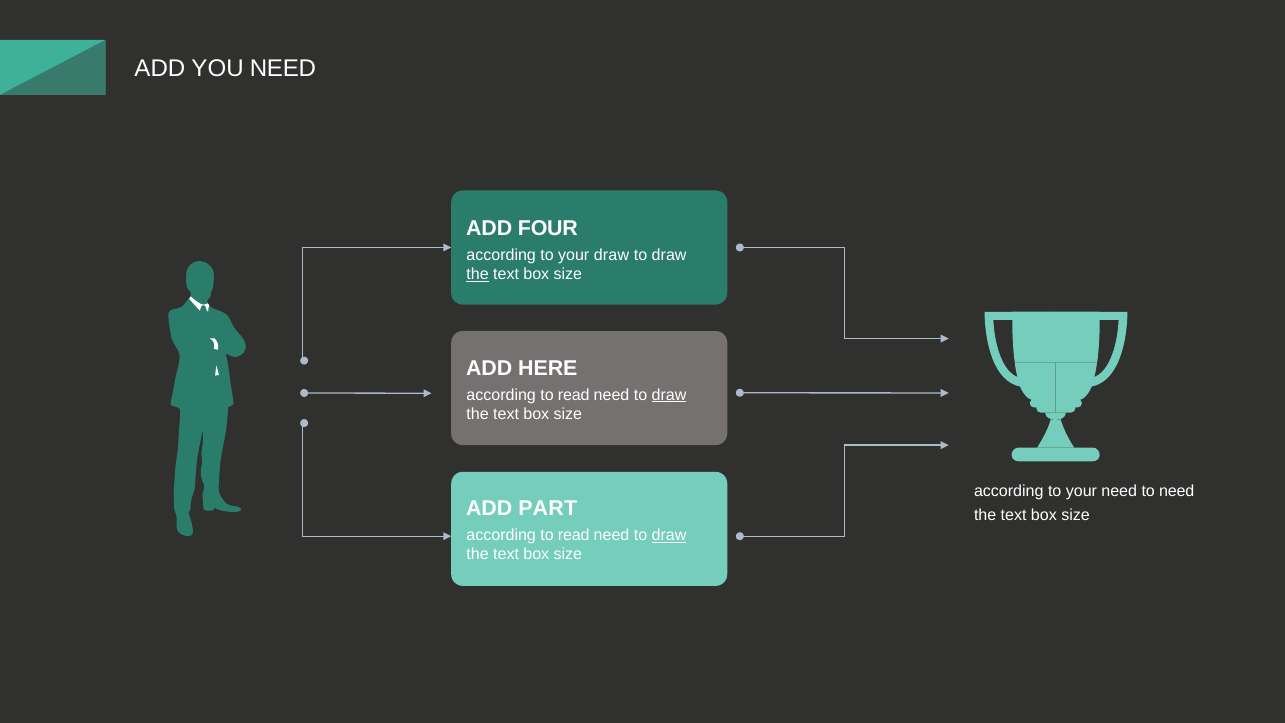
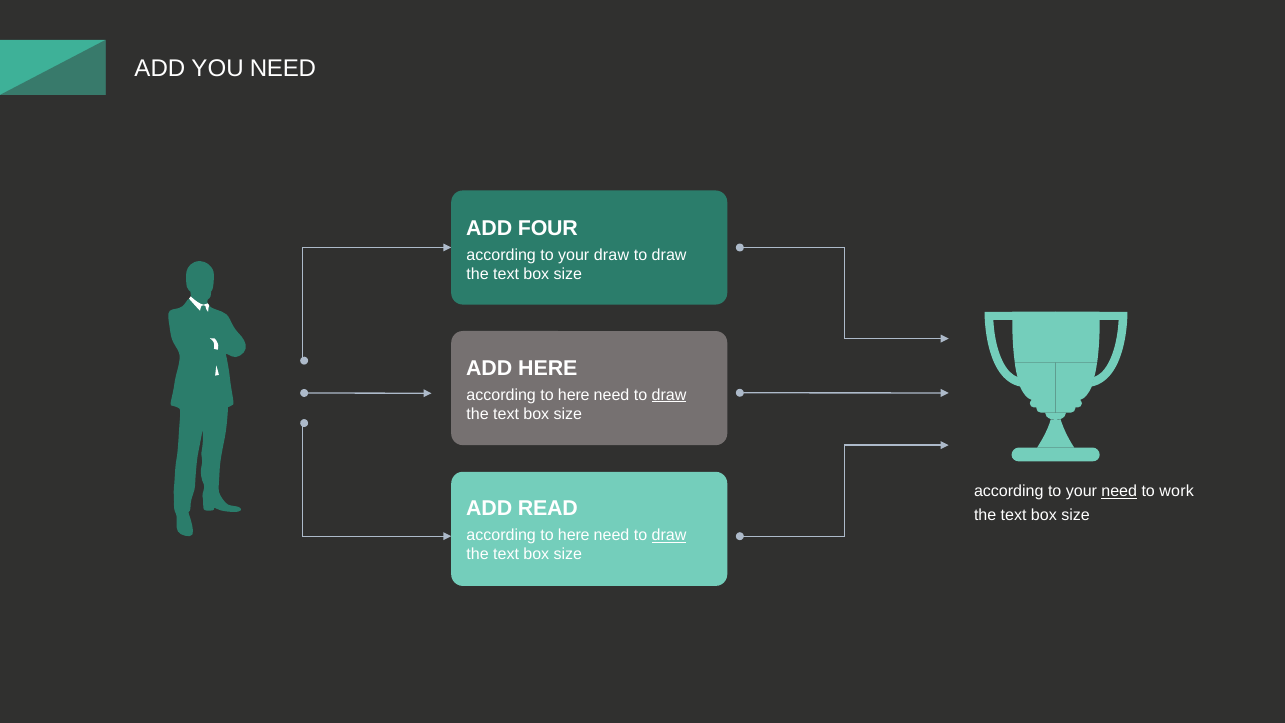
the at (478, 274) underline: present -> none
read at (574, 395): read -> here
need at (1119, 492) underline: none -> present
to need: need -> work
PART: PART -> READ
read at (574, 535): read -> here
